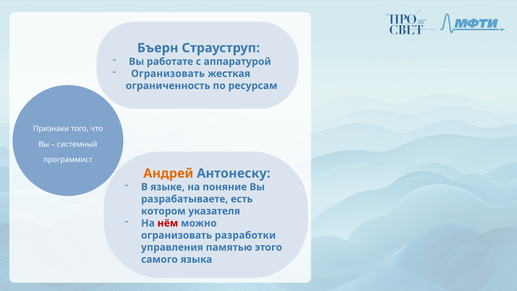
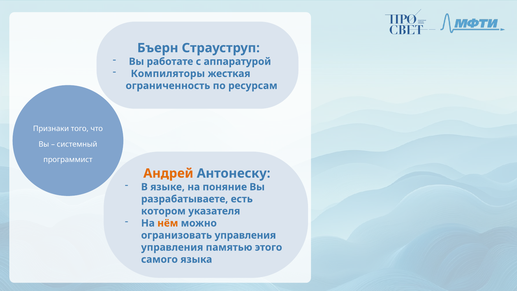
Огранизовать at (168, 74): Огранизовать -> Компиляторы
нём colour: red -> orange
огранизовать разработки: разработки -> управления
